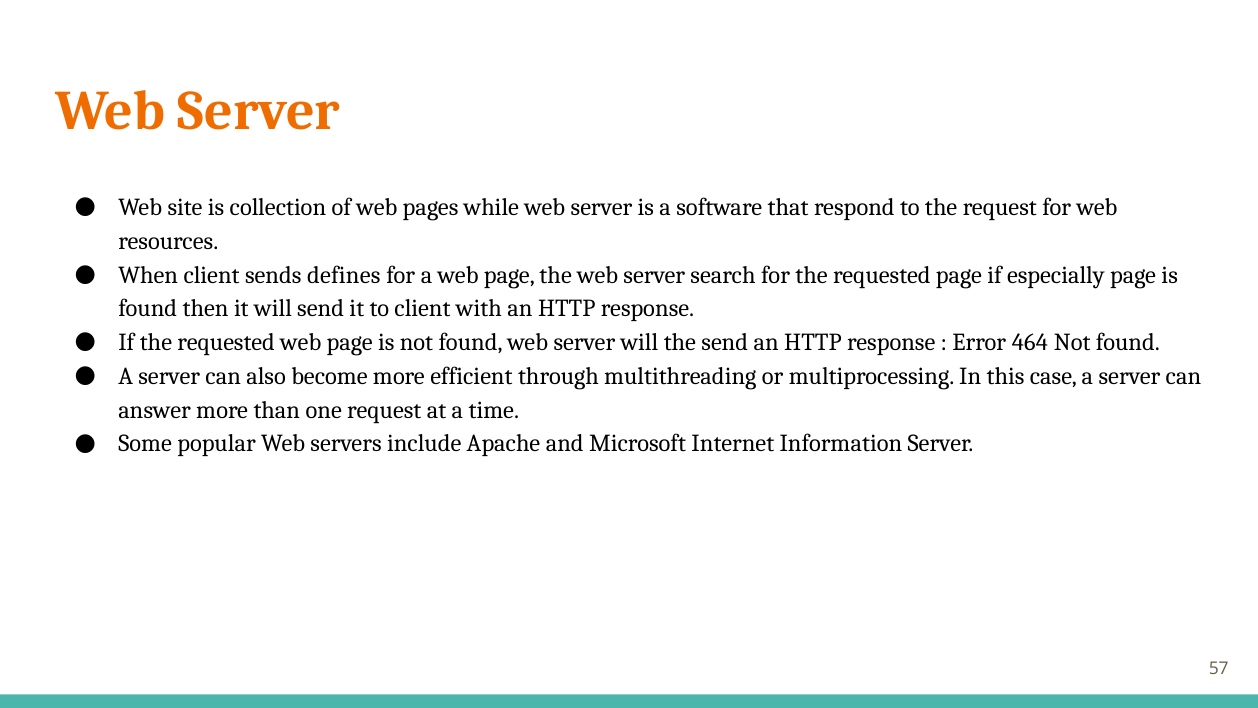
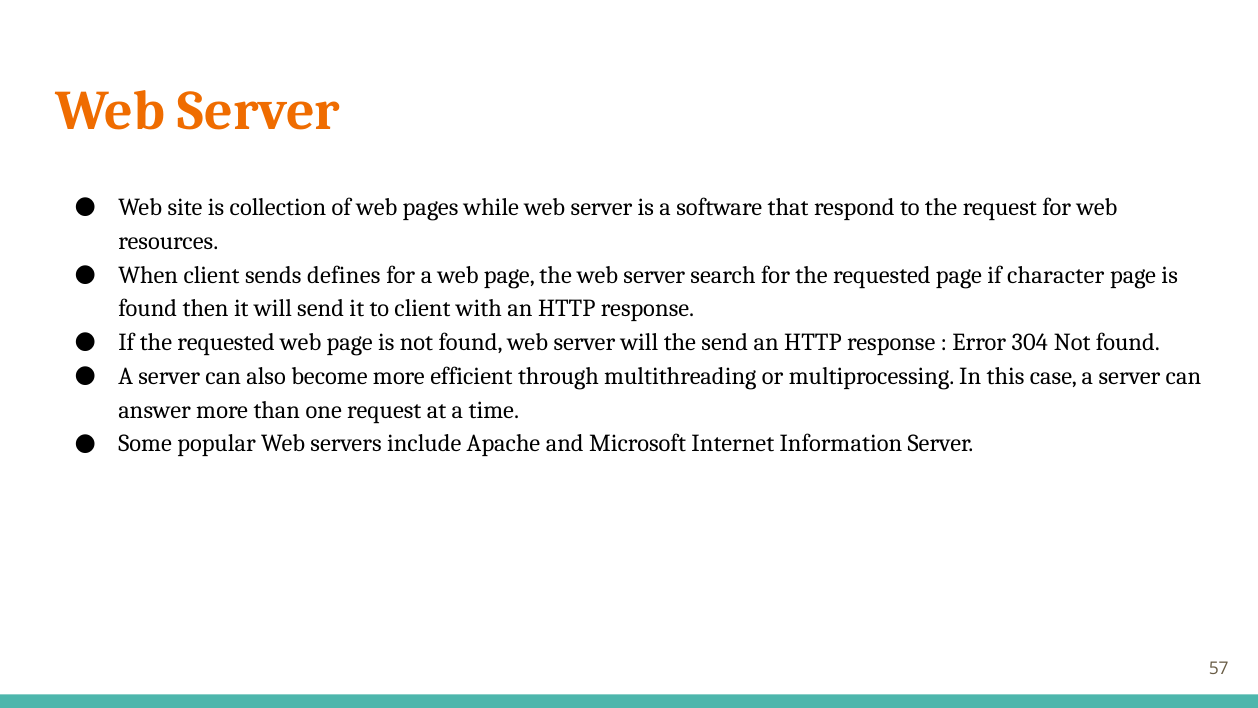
especially: especially -> character
464: 464 -> 304
